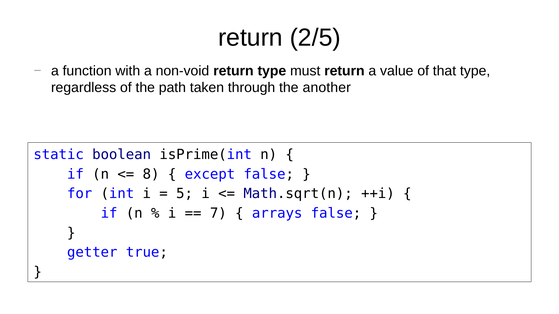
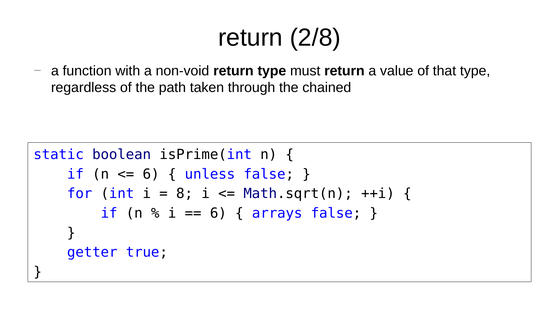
2/5: 2/5 -> 2/8
another: another -> chained
8 at (151, 174): 8 -> 6
except: except -> unless
5: 5 -> 8
7 at (218, 214): 7 -> 6
